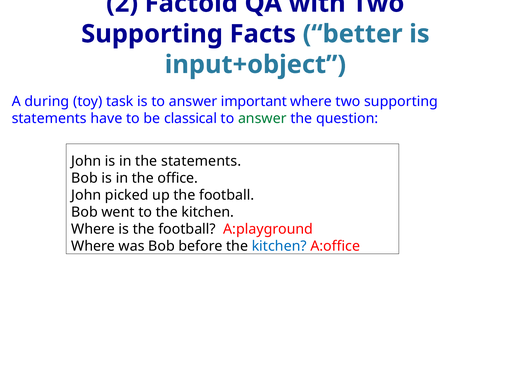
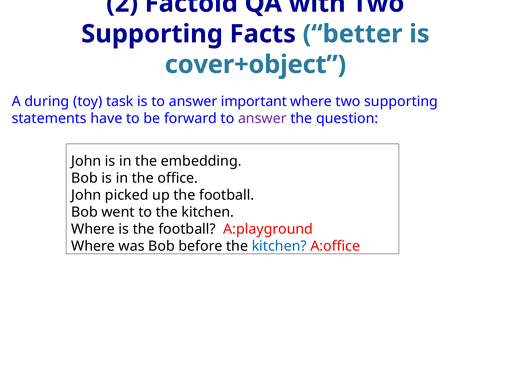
input+object: input+object -> cover+object
classical: classical -> forward
answer at (262, 119) colour: green -> purple
the statements: statements -> embedding
